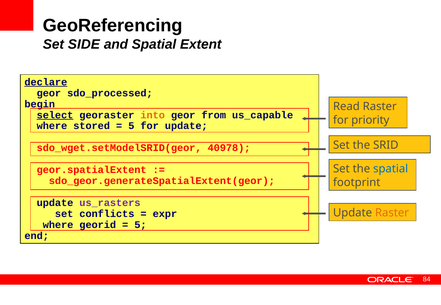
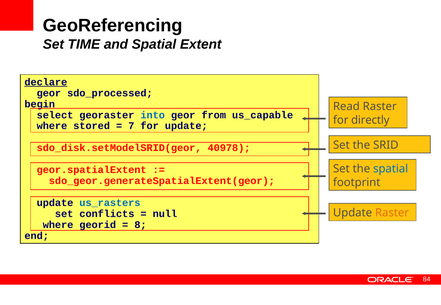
SIDE: SIDE -> TIME
select underline: present -> none
into colour: orange -> blue
priority: priority -> directly
5 at (131, 126): 5 -> 7
sdo_wget.setModelSRID(geor: sdo_wget.setModelSRID(geor -> sdo_disk.setModelSRID(geor
us_rasters colour: purple -> blue
expr: expr -> null
5 at (140, 225): 5 -> 8
